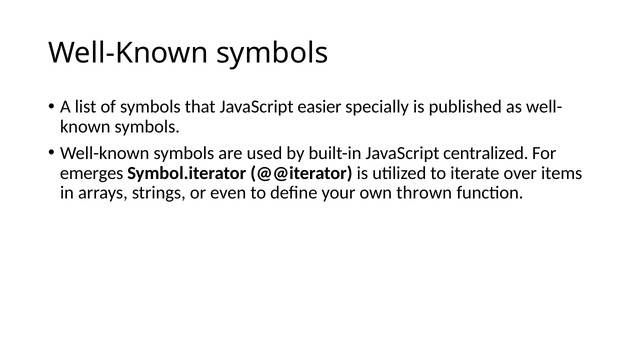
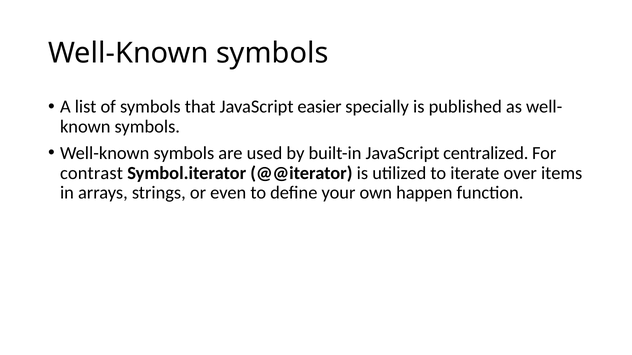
emerges: emerges -> contrast
thrown: thrown -> happen
